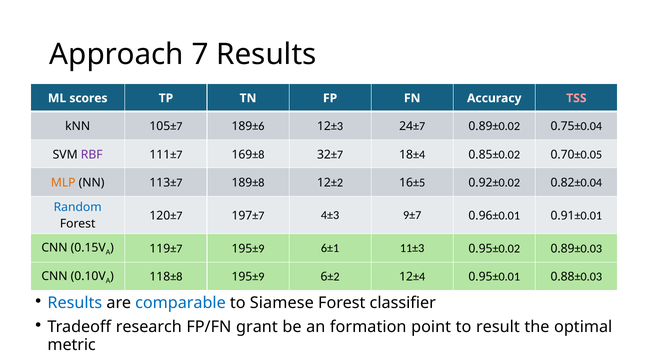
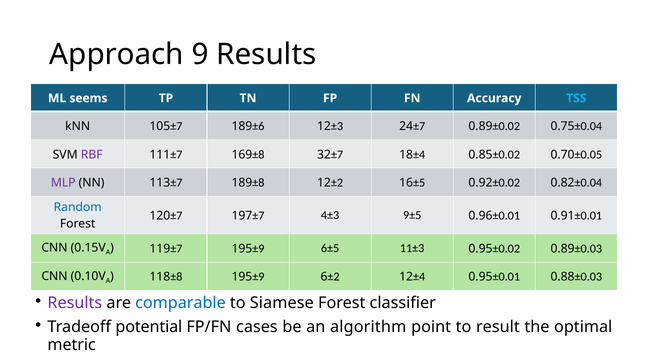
7: 7 -> 9
scores: scores -> seems
TSS colour: pink -> light blue
MLP colour: orange -> purple
9±7: 9±7 -> 9±5
6±1: 6±1 -> 6±5
Results at (75, 303) colour: blue -> purple
research: research -> potential
grant: grant -> cases
formation: formation -> algorithm
